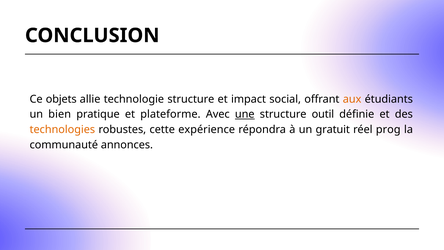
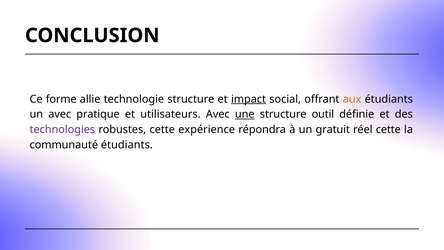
objets: objets -> forme
impact underline: none -> present
un bien: bien -> avec
plateforme: plateforme -> utilisateurs
technologies colour: orange -> purple
réel prog: prog -> cette
communauté annonces: annonces -> étudiants
